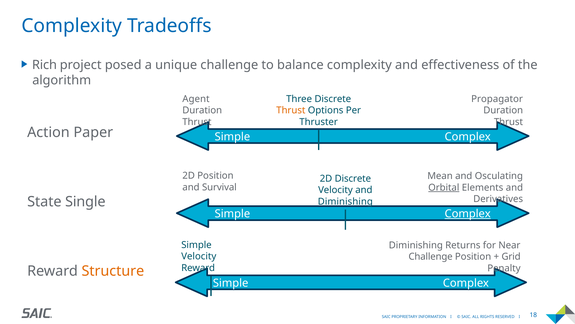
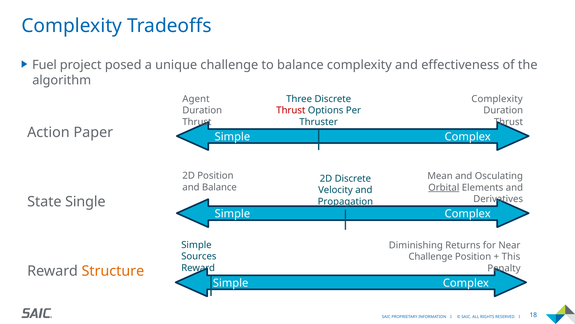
Rich: Rich -> Fuel
Propagator at (497, 99): Propagator -> Complexity
Thrust at (291, 110) colour: orange -> red
and Survival: Survival -> Balance
Diminishing at (345, 201): Diminishing -> Propagation
Complex at (468, 214) underline: present -> none
Velocity at (199, 256): Velocity -> Sources
Grid: Grid -> This
